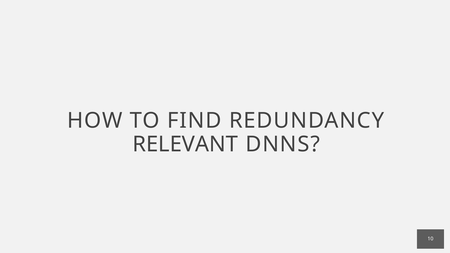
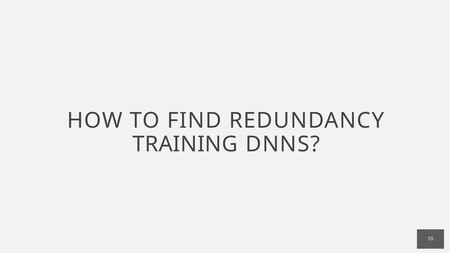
RELEVANT: RELEVANT -> TRAINING
